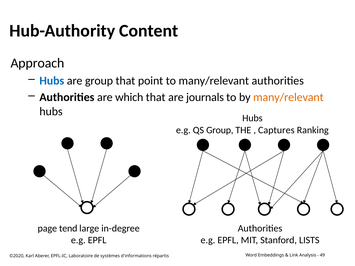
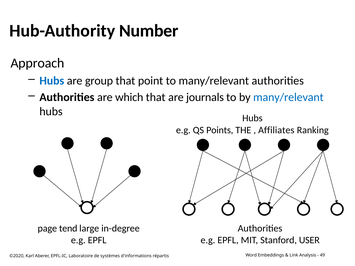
Content: Content -> Number
many/relevant at (288, 97) colour: orange -> blue
QS Group: Group -> Points
Captures: Captures -> Affiliates
LISTS: LISTS -> USER
